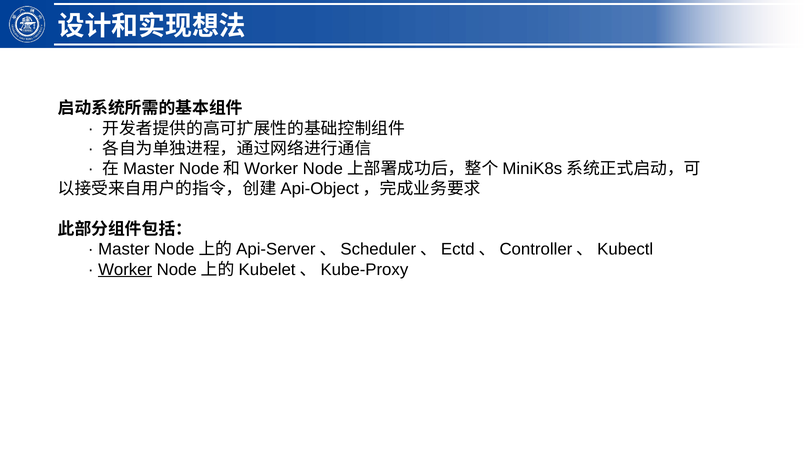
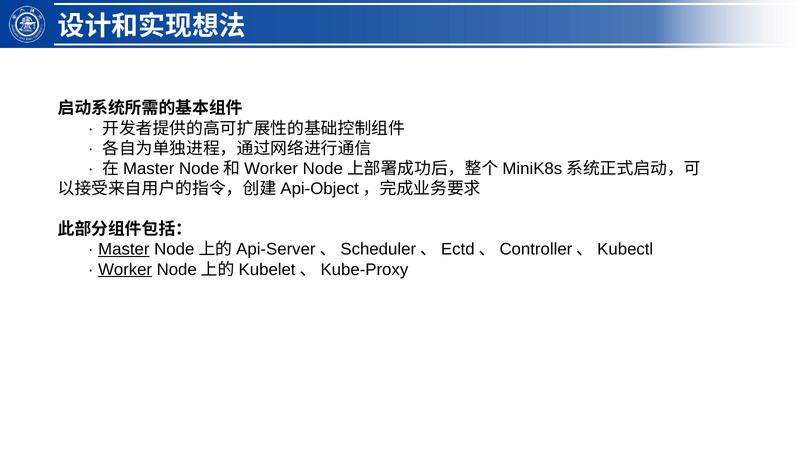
Master underline: none -> present
